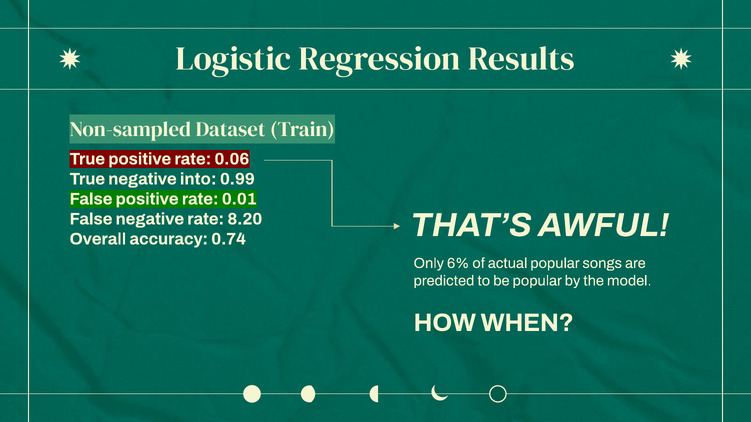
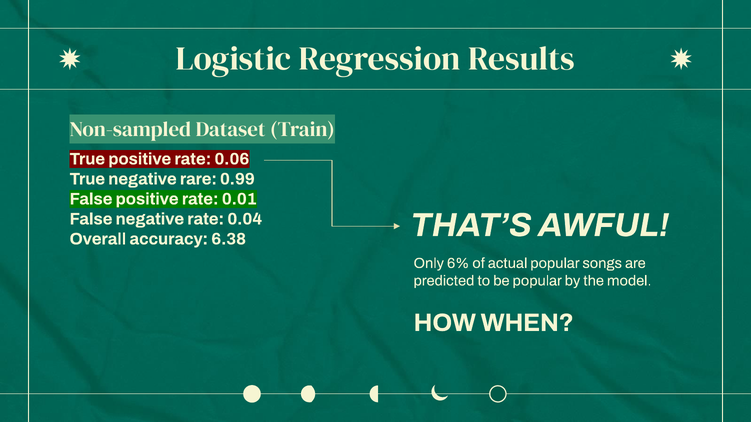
into: into -> rare
8.20: 8.20 -> 0.04
0.74: 0.74 -> 6.38
